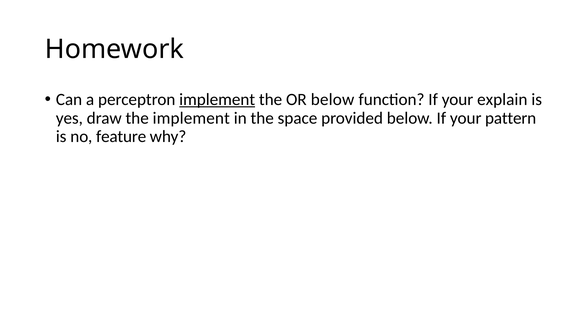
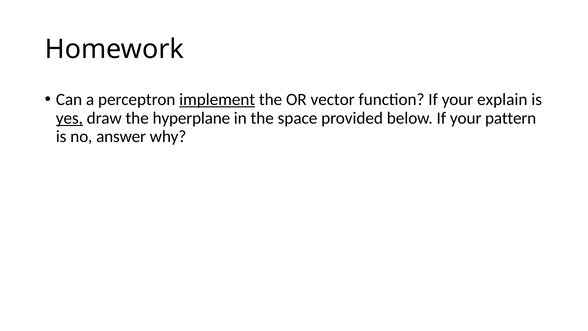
OR below: below -> vector
yes underline: none -> present
the implement: implement -> hyperplane
feature: feature -> answer
